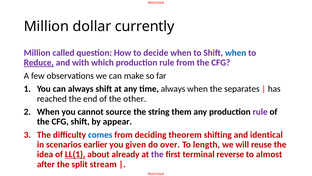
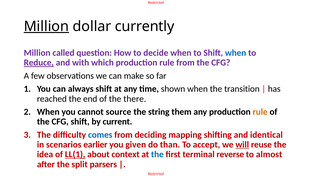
Million at (46, 26) underline: none -> present
time always: always -> shown
separates: separates -> transition
other: other -> there
rule at (260, 112) colour: purple -> orange
appear: appear -> current
theorem: theorem -> mapping
over: over -> than
length: length -> accept
will underline: none -> present
already: already -> context
the at (157, 154) colour: purple -> blue
stream: stream -> parsers
